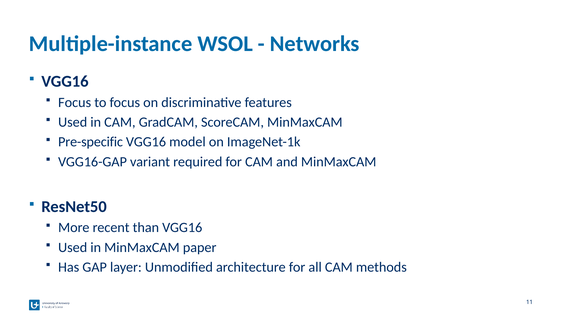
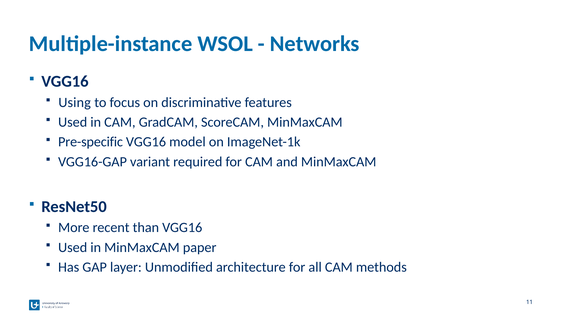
Focus at (75, 102): Focus -> Using
